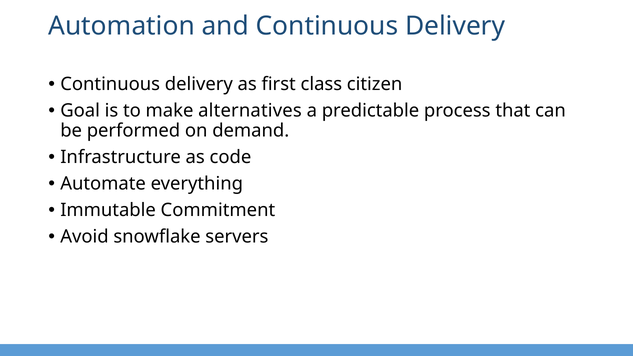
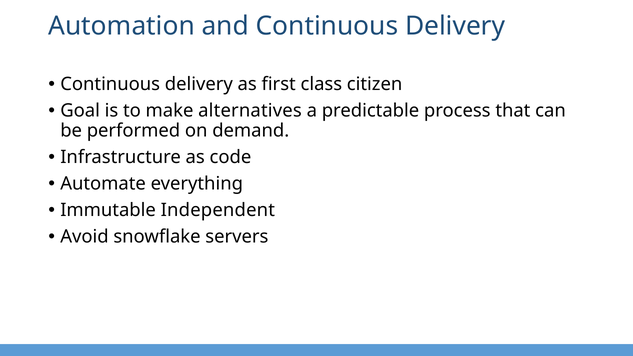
Commitment: Commitment -> Independent
